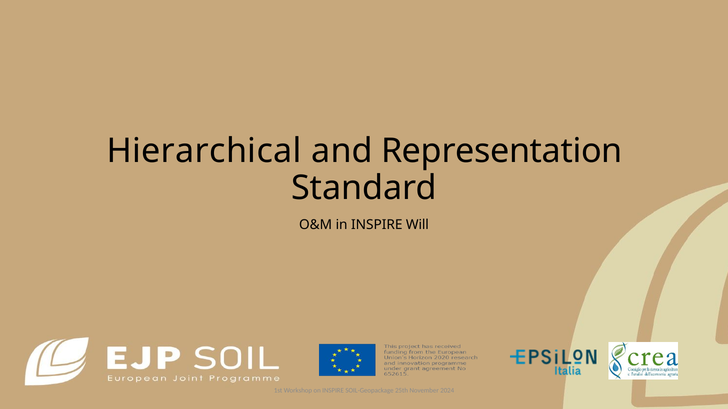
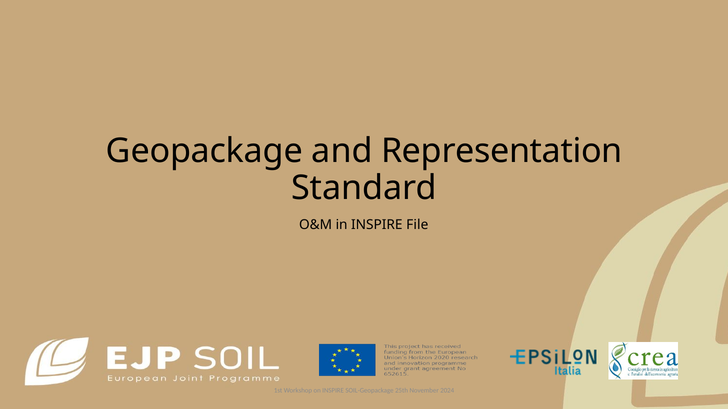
Hierarchical: Hierarchical -> Geopackage
Will: Will -> File
